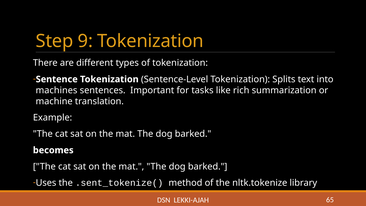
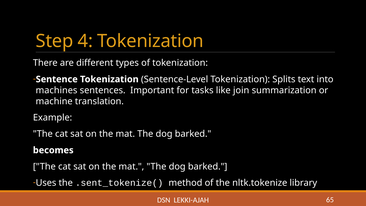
9: 9 -> 4
rich: rich -> join
